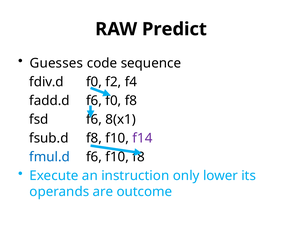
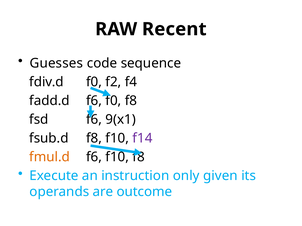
Predict: Predict -> Recent
8(x1: 8(x1 -> 9(x1
fmul.d colour: blue -> orange
lower: lower -> given
